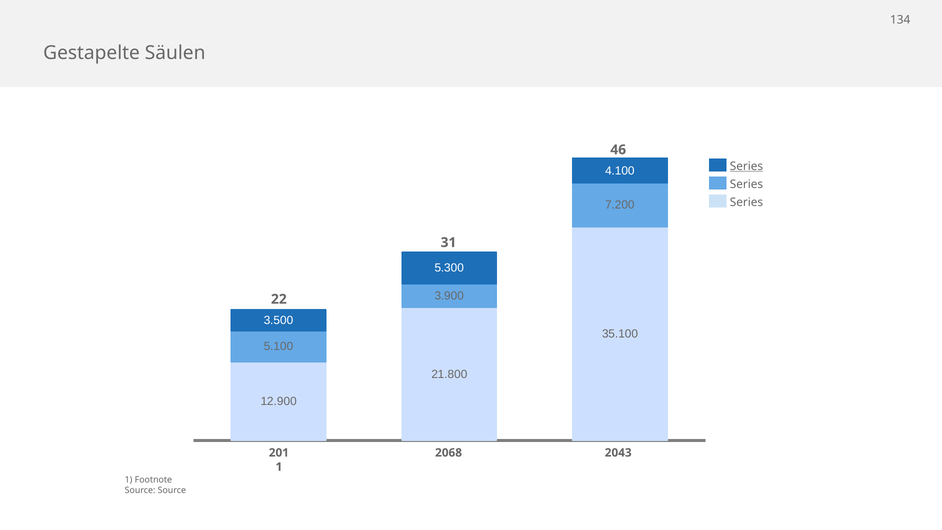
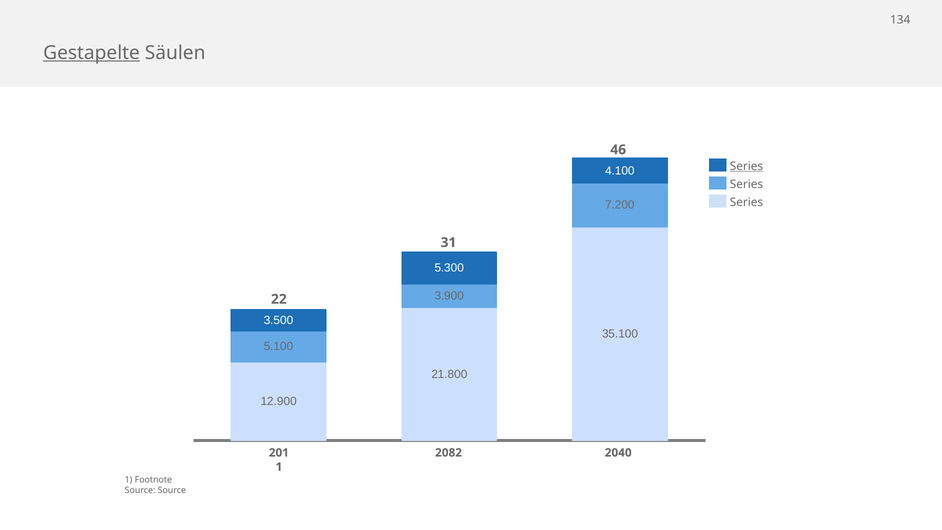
Gestapelte underline: none -> present
2068: 2068 -> 2082
2043: 2043 -> 2040
